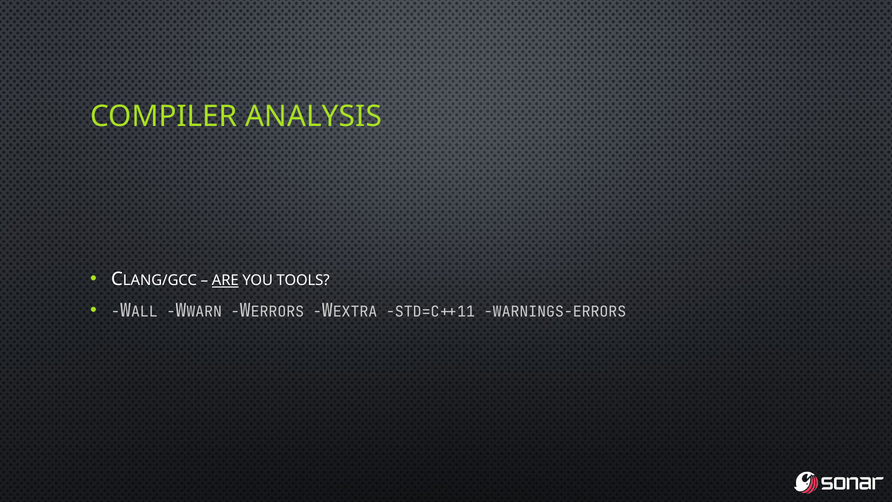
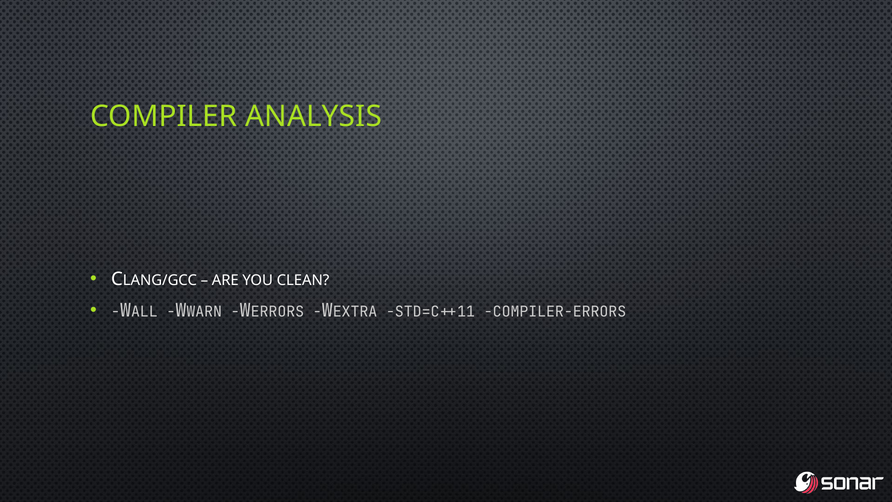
ARE underline: present -> none
TOOLS: TOOLS -> CLEAN
WARNINGS-ERRORS: WARNINGS-ERRORS -> COMPILER-ERRORS
